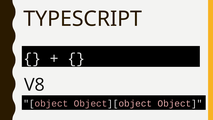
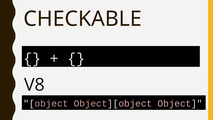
TYPESCRIPT: TYPESCRIPT -> CHECKABLE
